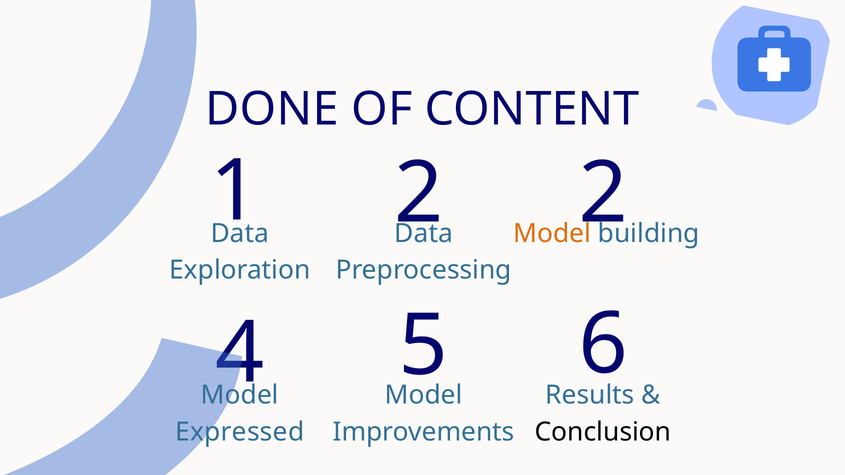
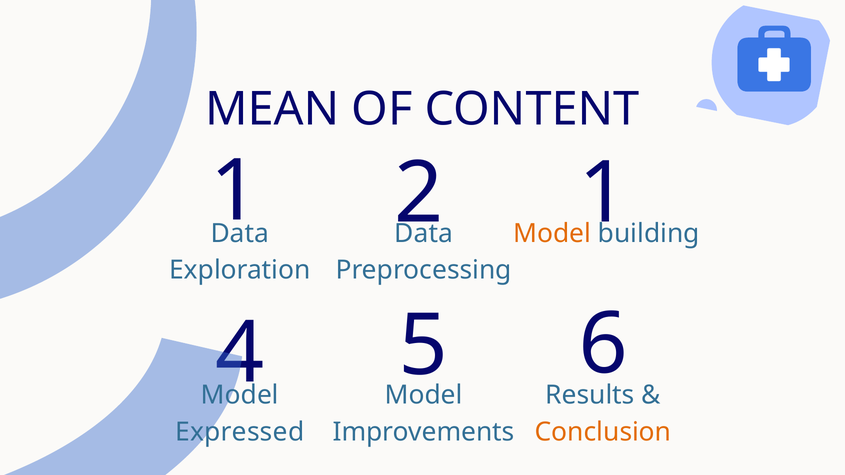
DONE: DONE -> MEAN
2 at (603, 194): 2 -> 1
Conclusion colour: black -> orange
